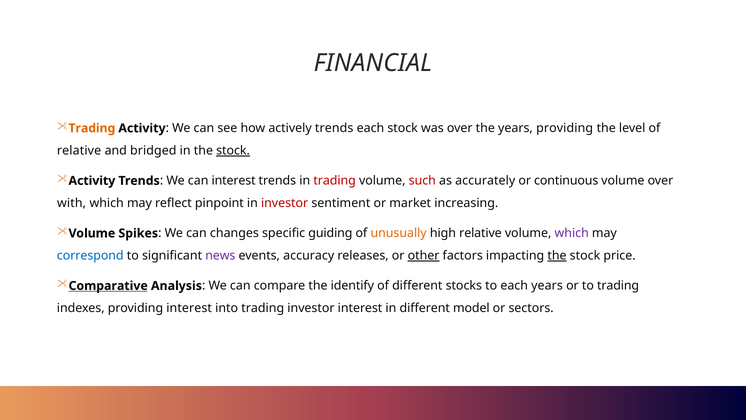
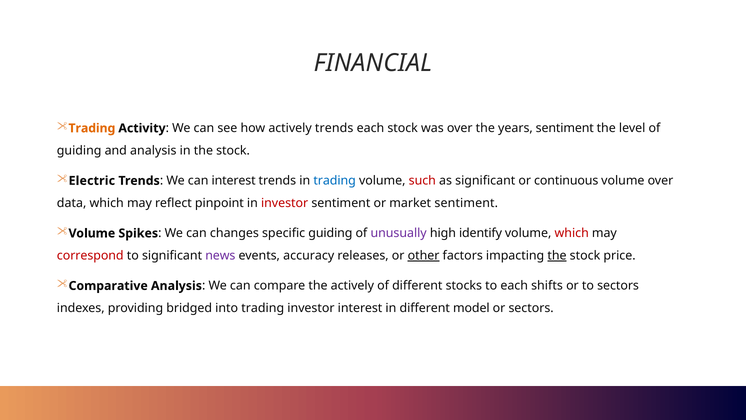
years providing: providing -> sentiment
relative at (79, 150): relative -> guiding
and bridged: bridged -> analysis
stock at (233, 150) underline: present -> none
Activity at (92, 181): Activity -> Electric
trading at (335, 181) colour: red -> blue
as accurately: accurately -> significant
with: with -> data
market increasing: increasing -> sentiment
unusually colour: orange -> purple
high relative: relative -> identify
which at (572, 233) colour: purple -> red
correspond colour: blue -> red
Comparative underline: present -> none
the identify: identify -> actively
each years: years -> shifts
to trading: trading -> sectors
providing interest: interest -> bridged
